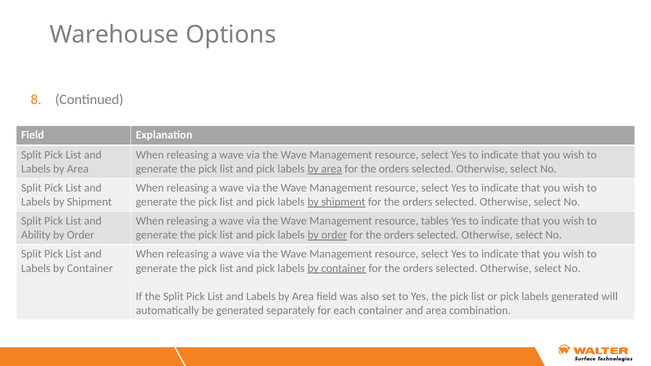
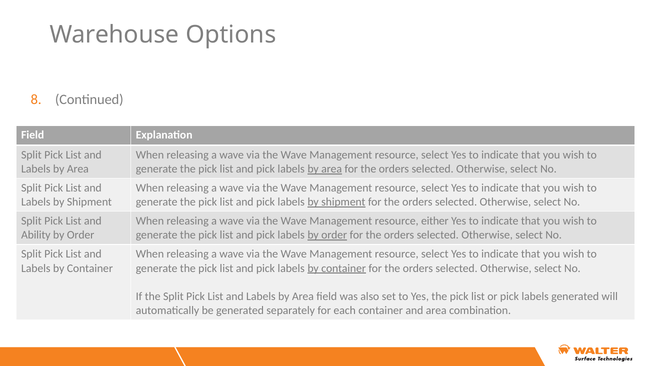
tables: tables -> either
